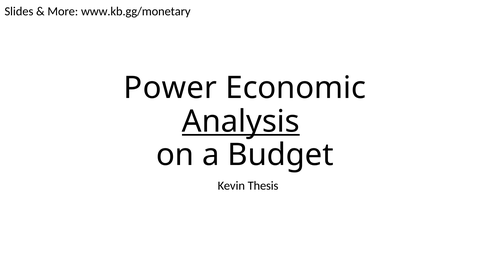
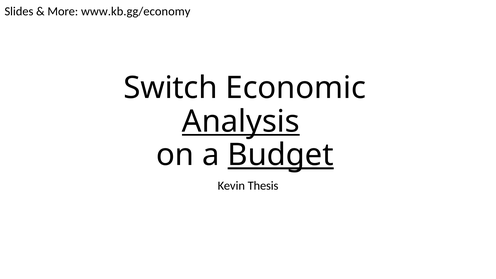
www.kb.gg/monetary: www.kb.gg/monetary -> www.kb.gg/economy
Power: Power -> Switch
Budget underline: none -> present
